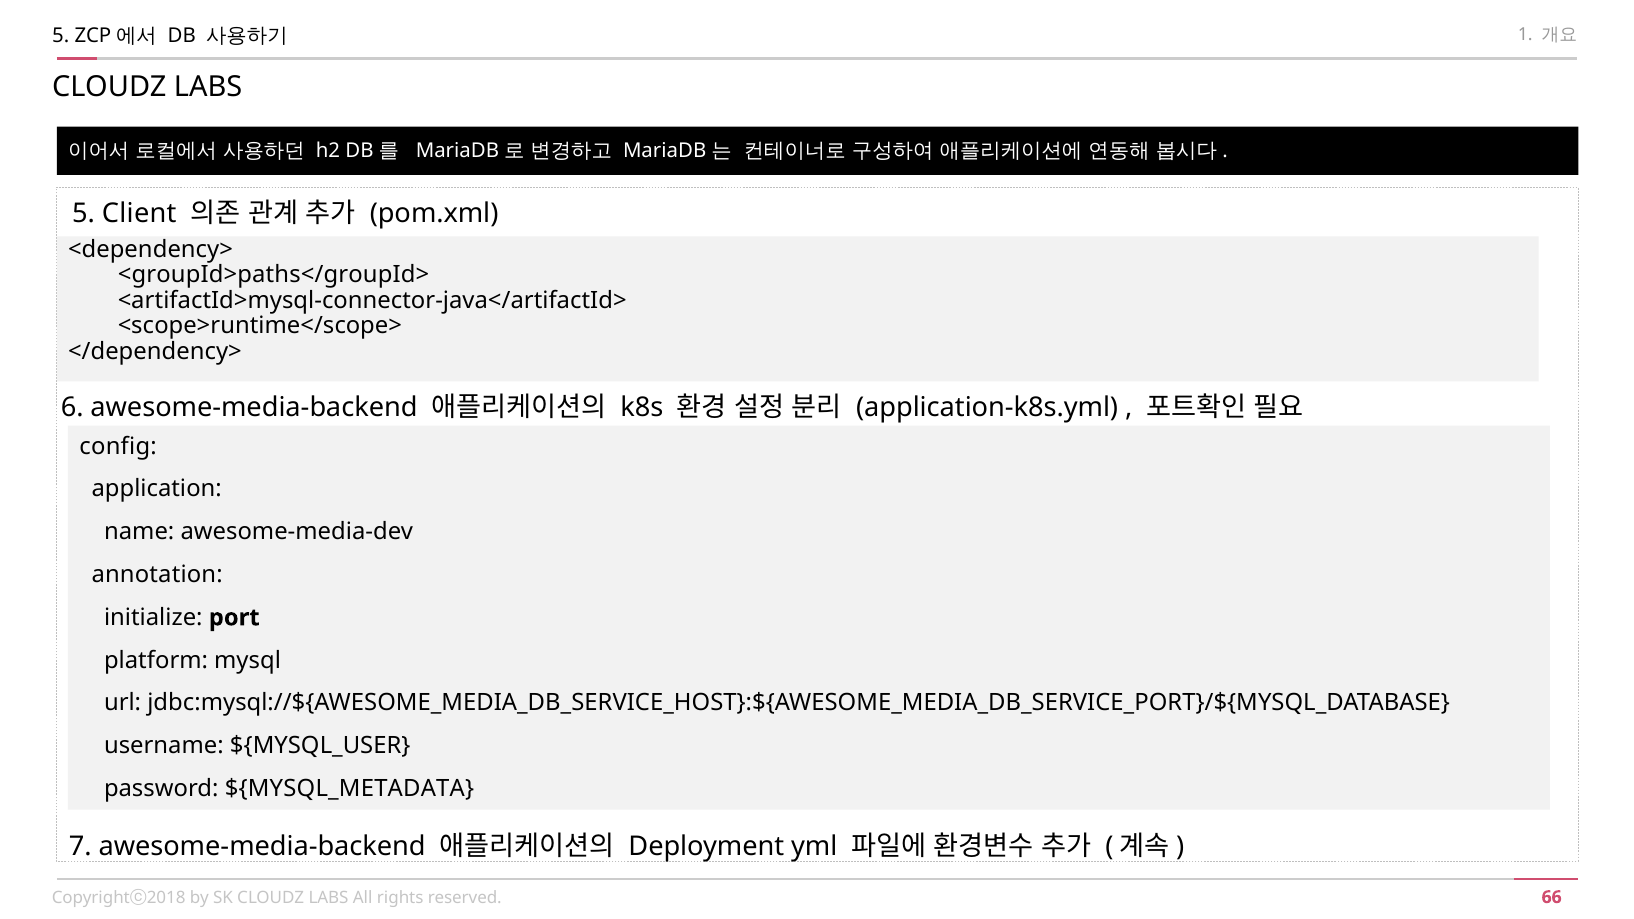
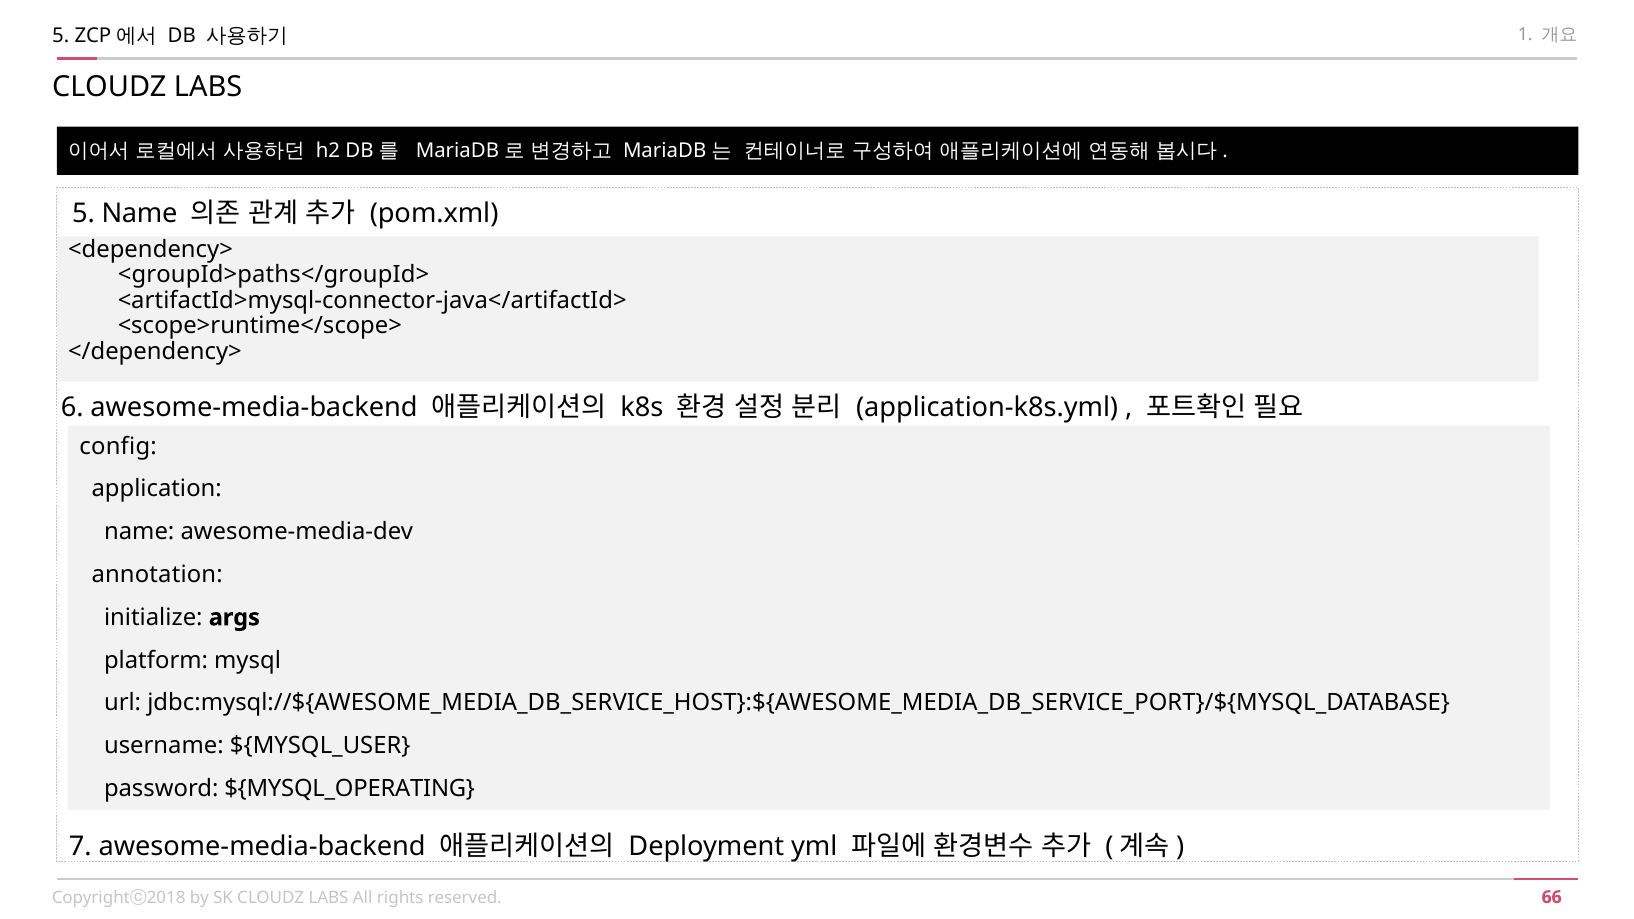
5 Client: Client -> Name
port: port -> args
${MYSQL_METADATA: ${MYSQL_METADATA -> ${MYSQL_OPERATING
